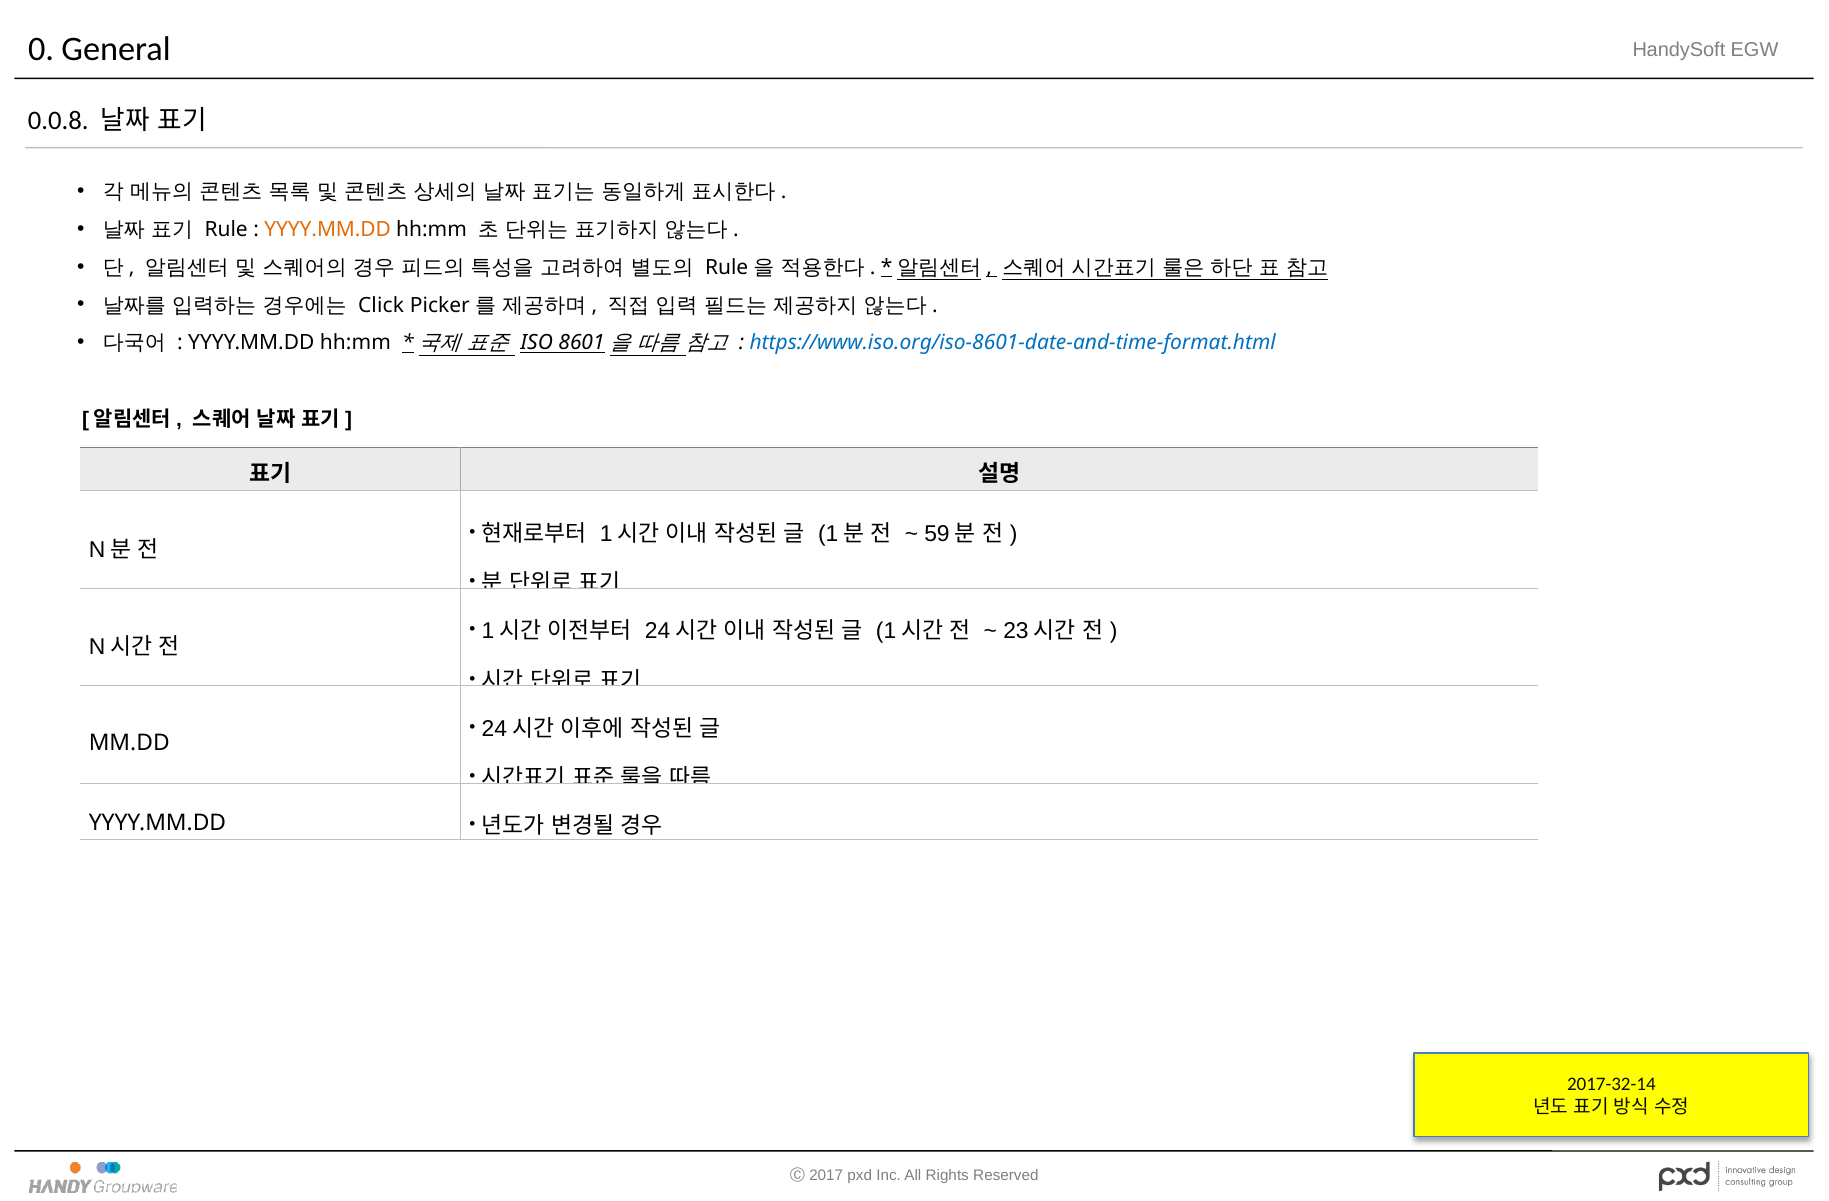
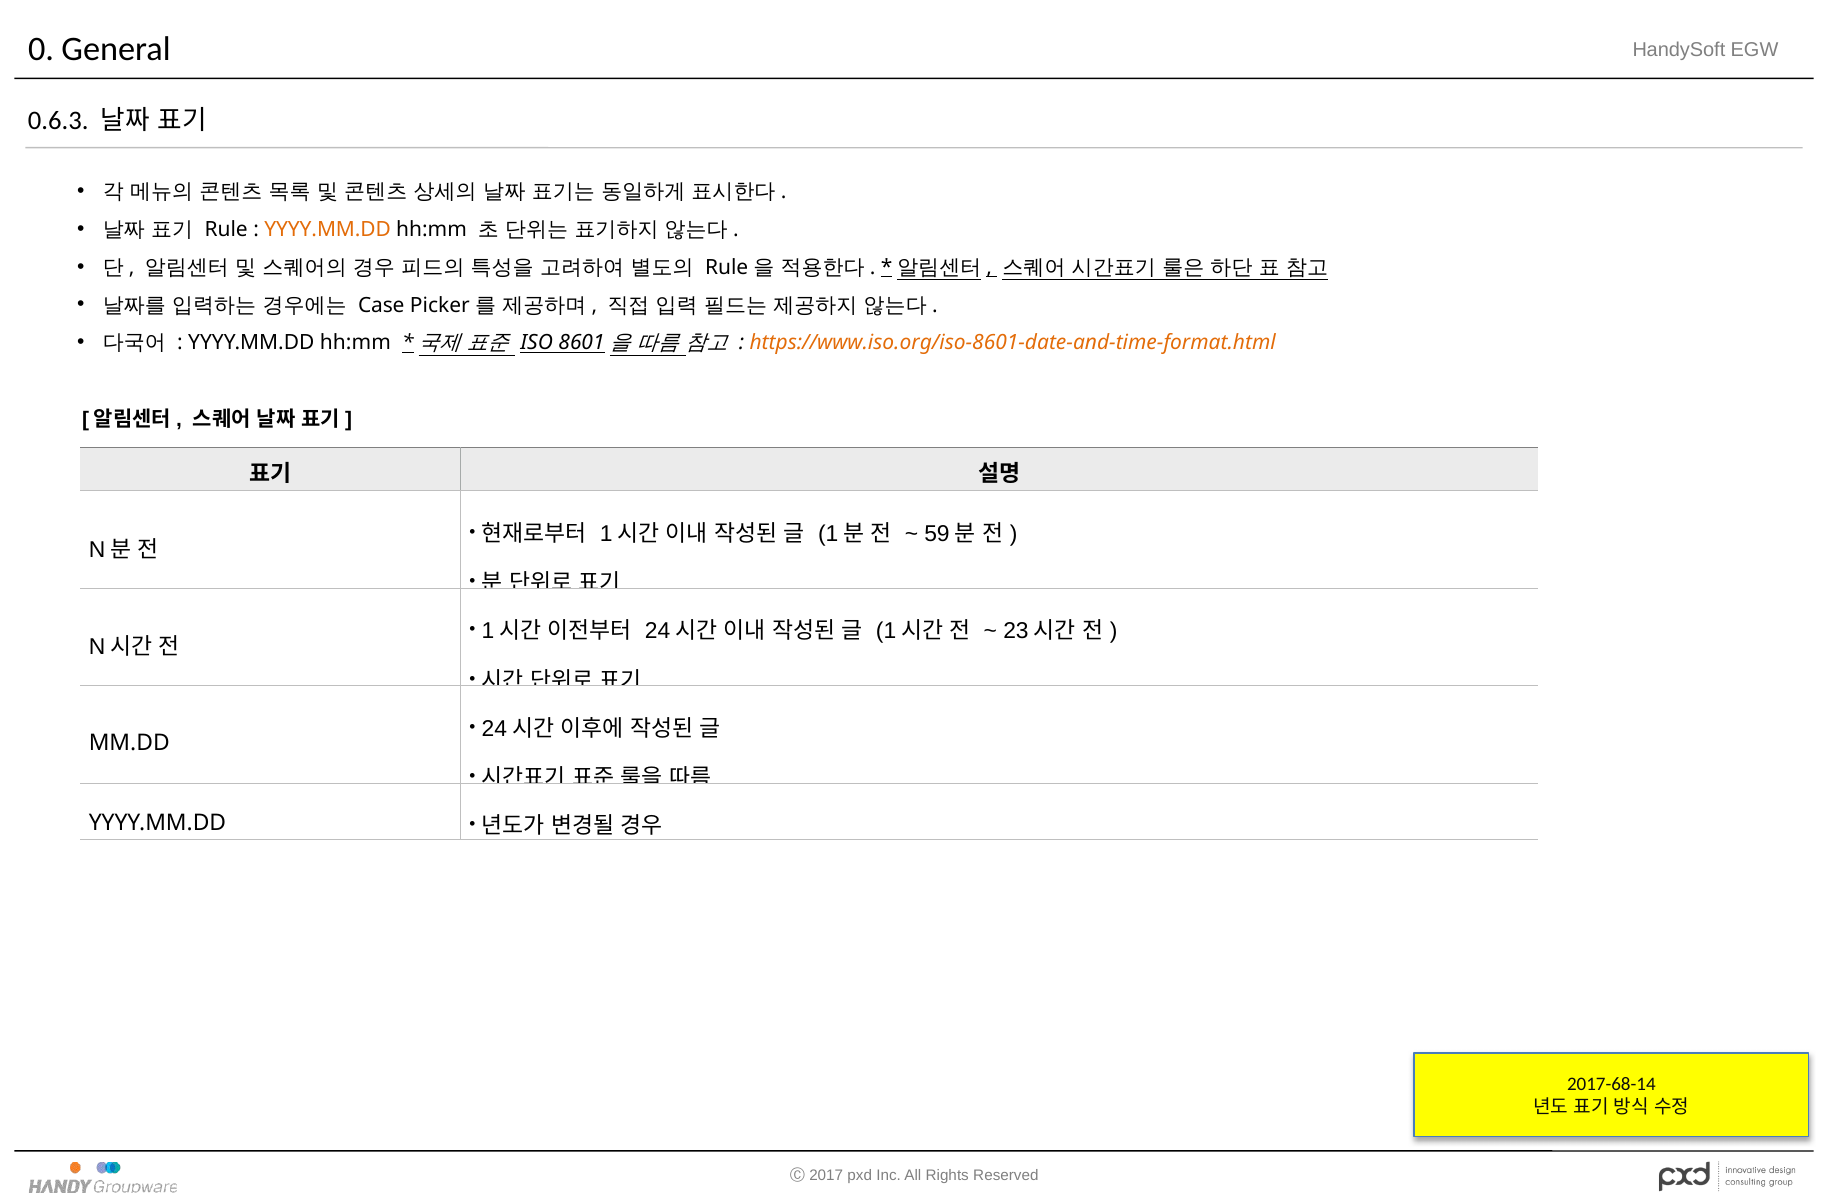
0.0.8: 0.0.8 -> 0.6.3
Click: Click -> Case
https://www.iso.org/iso-8601-date-and-time-format.html colour: blue -> orange
2017-32-14: 2017-32-14 -> 2017-68-14
